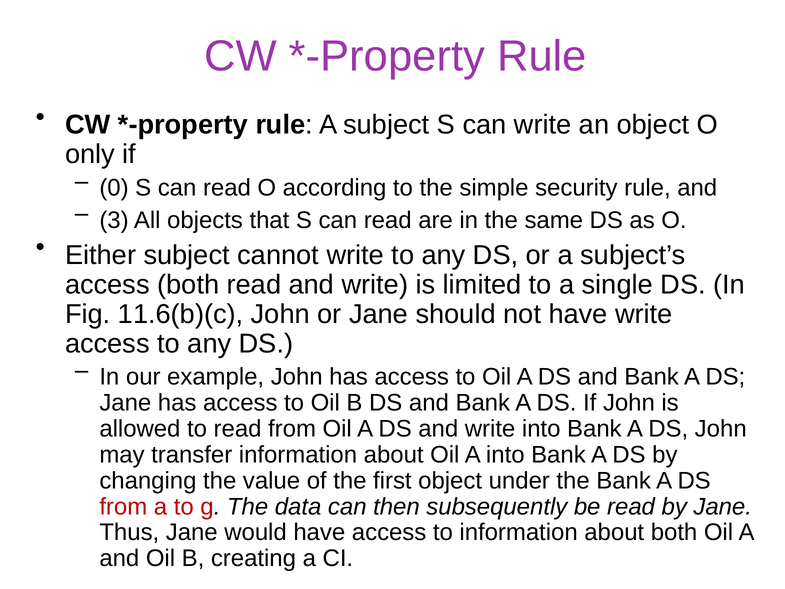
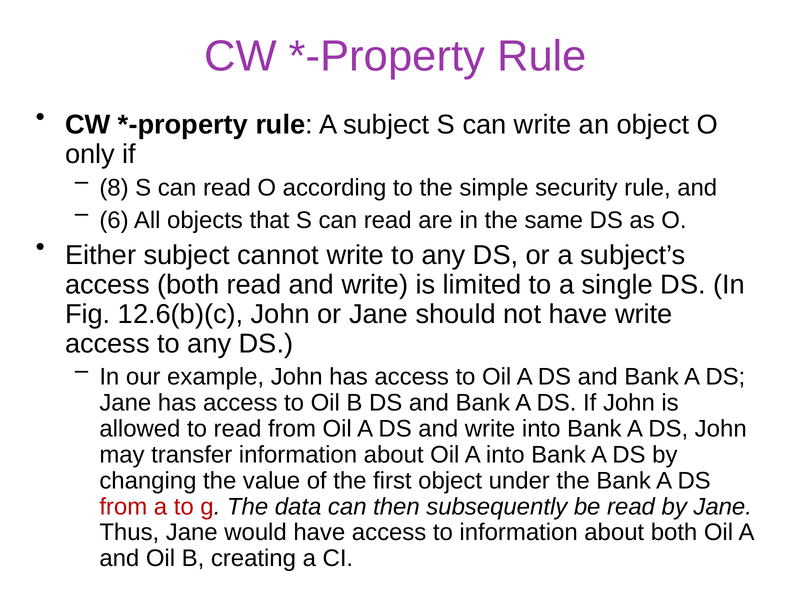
0: 0 -> 8
3: 3 -> 6
11.6(b)(c: 11.6(b)(c -> 12.6(b)(c
